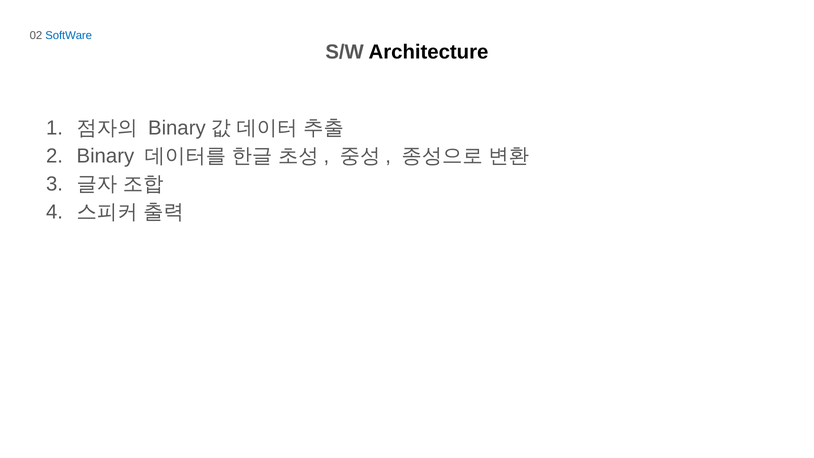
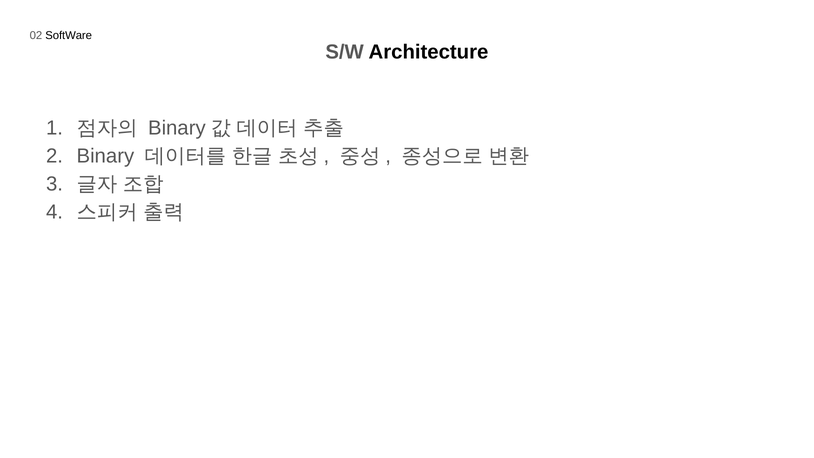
SoftWare colour: blue -> black
